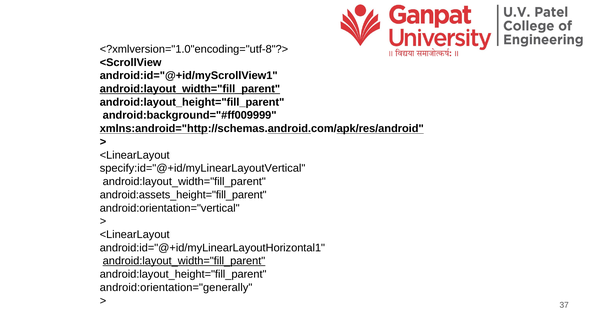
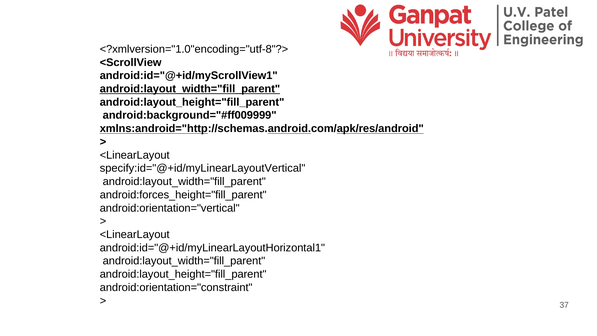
android:assets_height="fill_parent: android:assets_height="fill_parent -> android:forces_height="fill_parent
android:layout_width="fill_parent at (184, 261) underline: present -> none
android:orientation="generally: android:orientation="generally -> android:orientation="constraint
